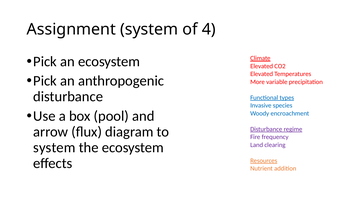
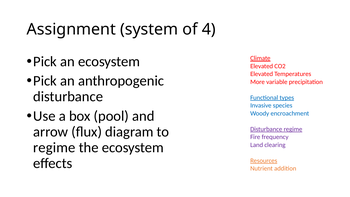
system at (54, 147): system -> regime
